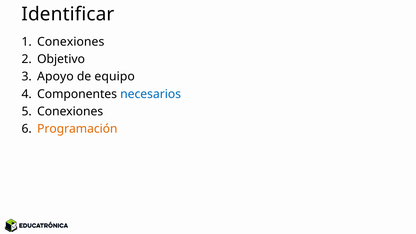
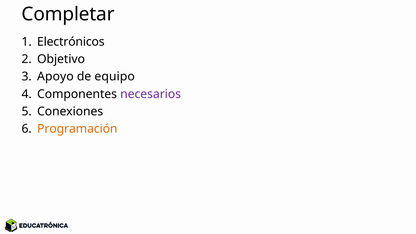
Identificar: Identificar -> Completar
Conexiones at (71, 42): Conexiones -> Electrónicos
necesarios colour: blue -> purple
